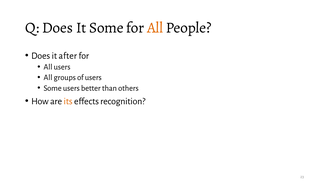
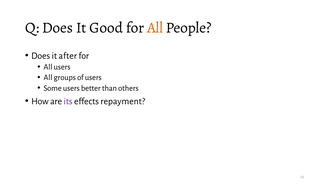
It Some: Some -> Good
its colour: orange -> purple
recognition: recognition -> repayment
